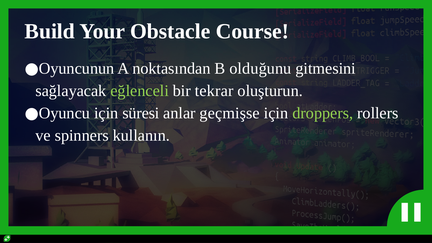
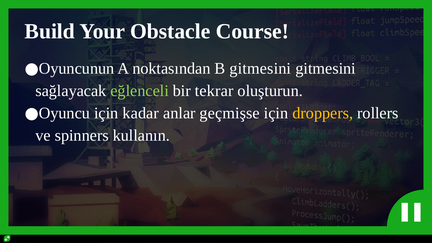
B olduğunu: olduğunu -> gitmesini
süresi: süresi -> kadar
droppers colour: light green -> yellow
